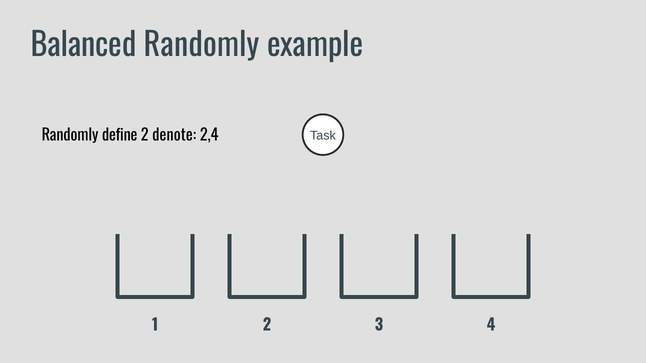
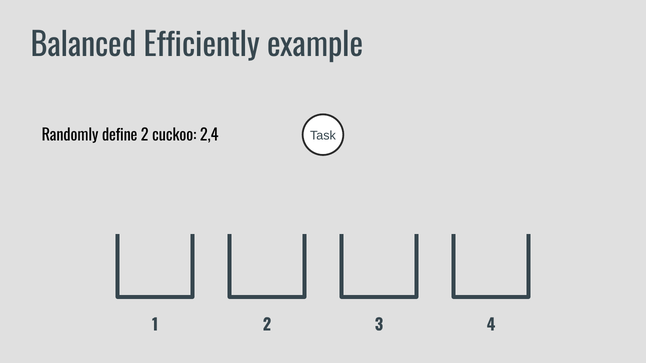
Balanced Randomly: Randomly -> Efficiently
denote: denote -> cuckoo
